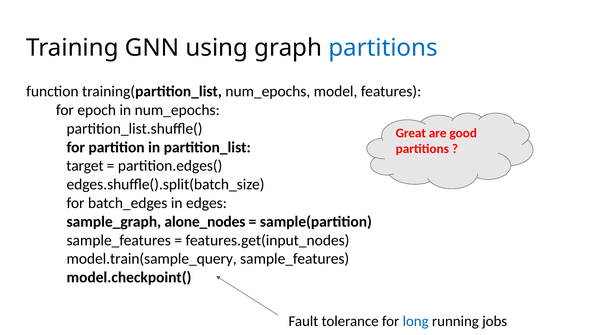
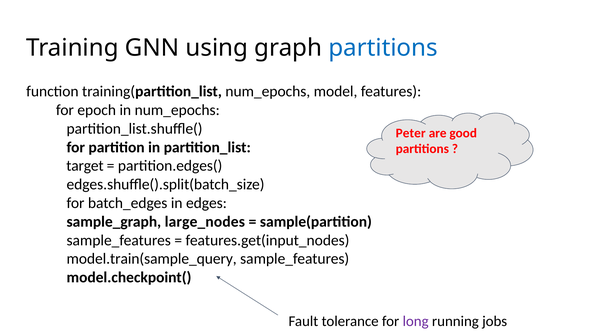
Great: Great -> Peter
alone_nodes: alone_nodes -> large_nodes
long colour: blue -> purple
